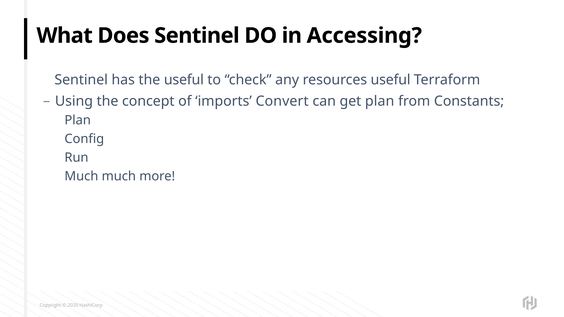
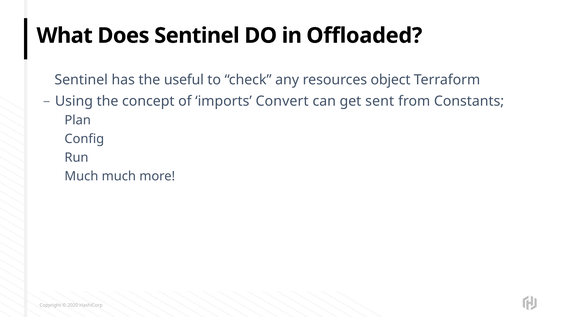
Accessing: Accessing -> Offloaded
resources useful: useful -> object
get plan: plan -> sent
